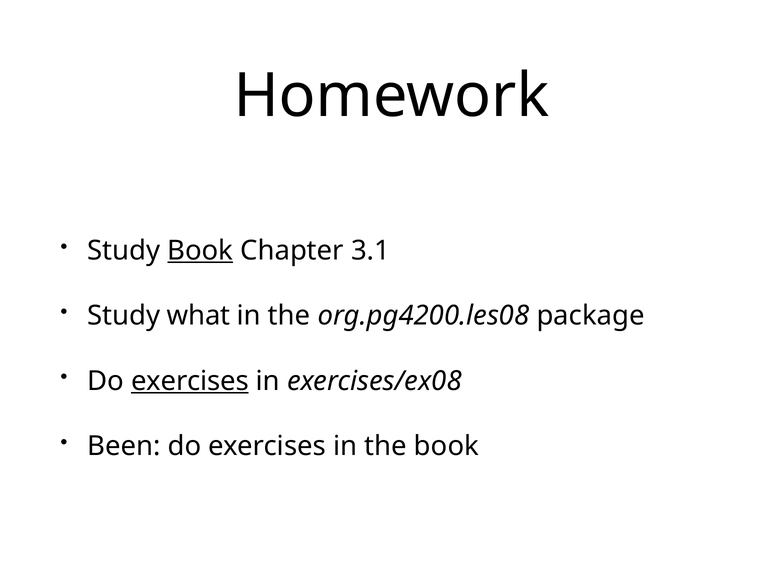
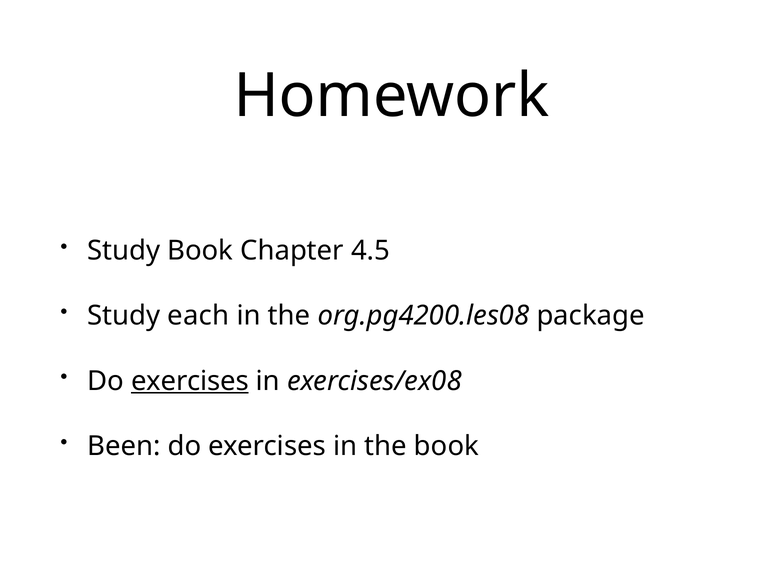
Book at (200, 250) underline: present -> none
3.1: 3.1 -> 4.5
what: what -> each
